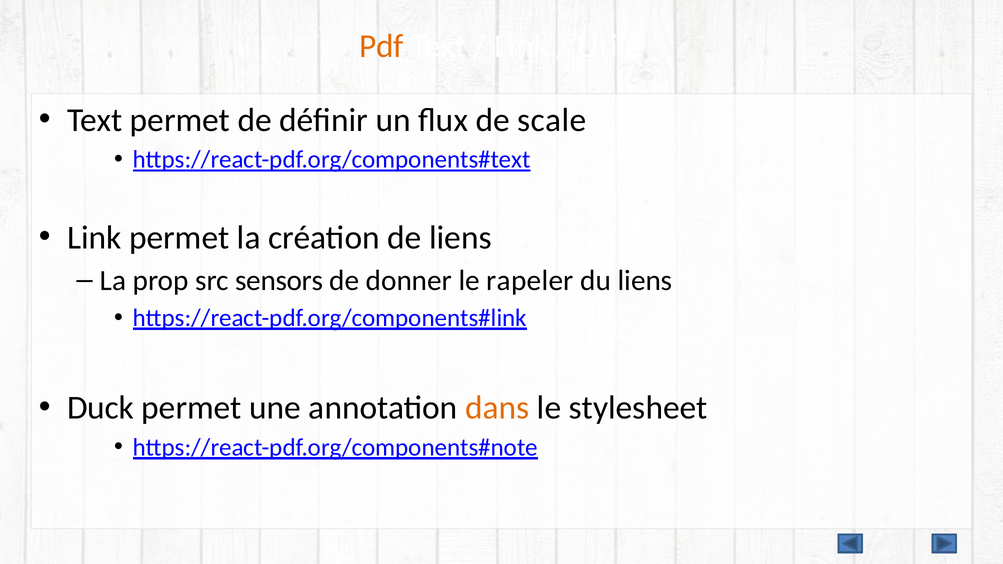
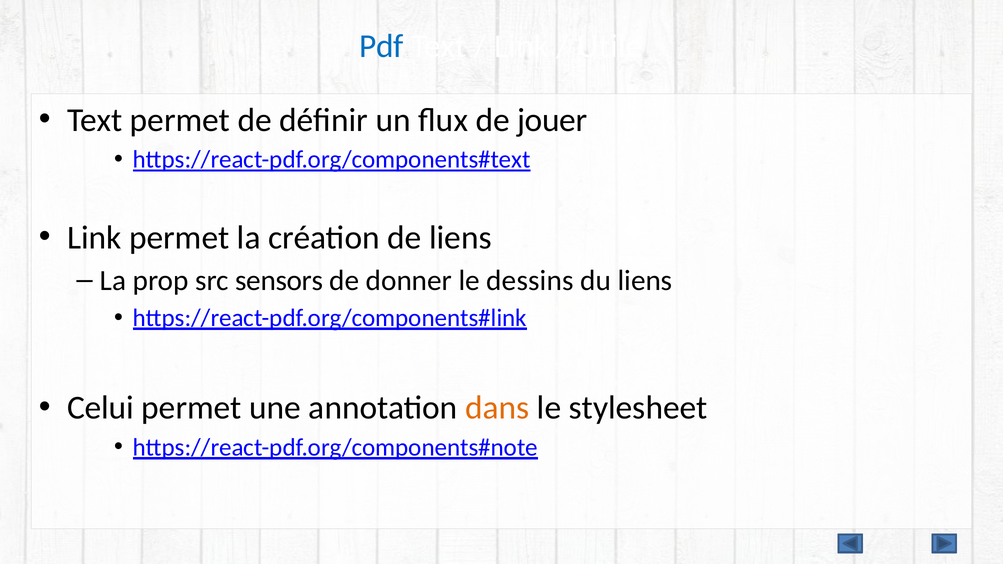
Pdf colour: orange -> blue
scale: scale -> jouer
rapeler: rapeler -> dessins
Duck: Duck -> Celui
